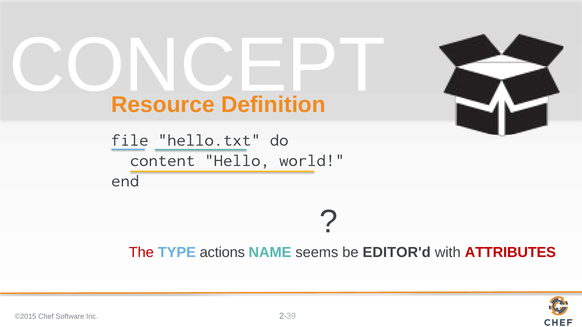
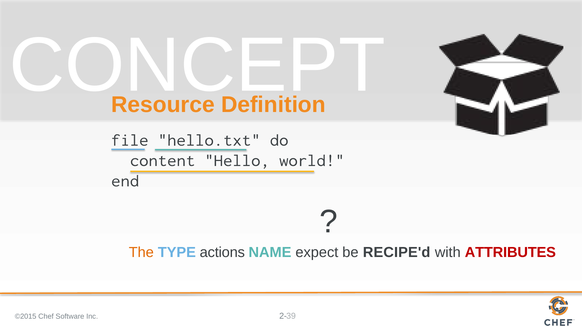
The colour: red -> orange
seems: seems -> expect
EDITOR'd: EDITOR'd -> RECIPE'd
